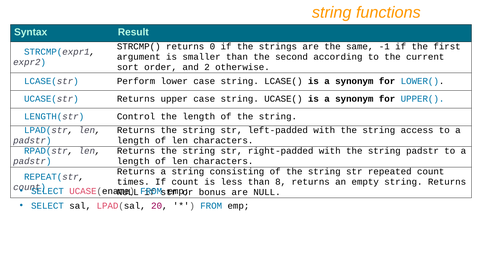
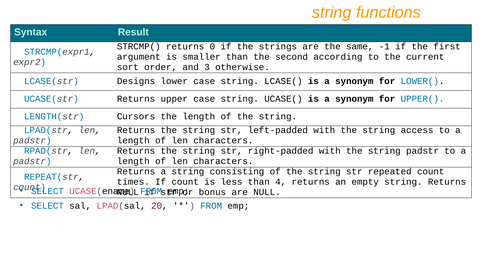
2: 2 -> 3
Perform: Perform -> Designs
Control: Control -> Cursors
8: 8 -> 4
